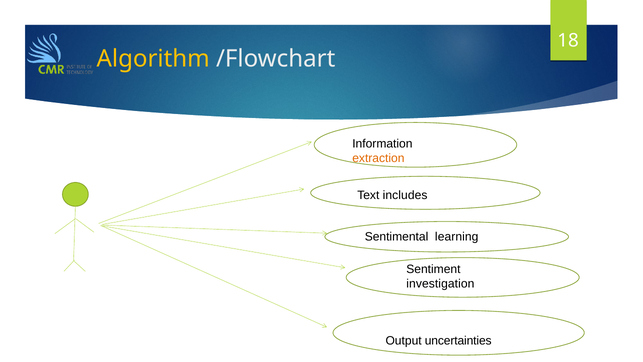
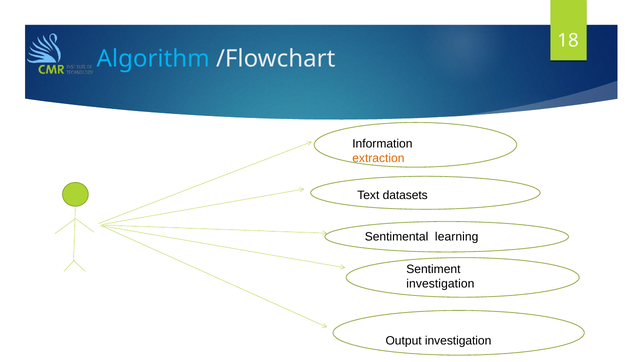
Algorithm colour: yellow -> light blue
includes: includes -> datasets
Output uncertainties: uncertainties -> investigation
